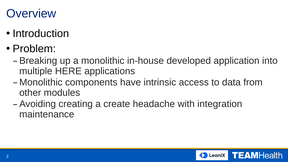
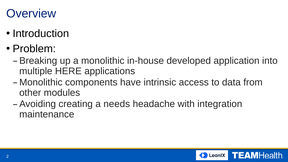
create: create -> needs
